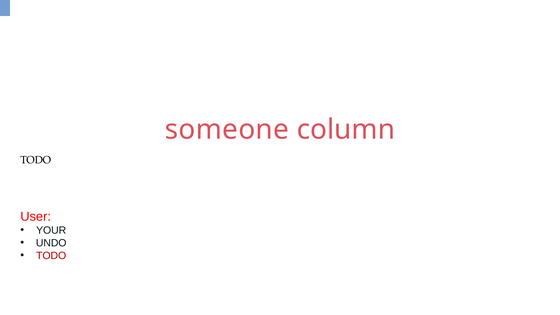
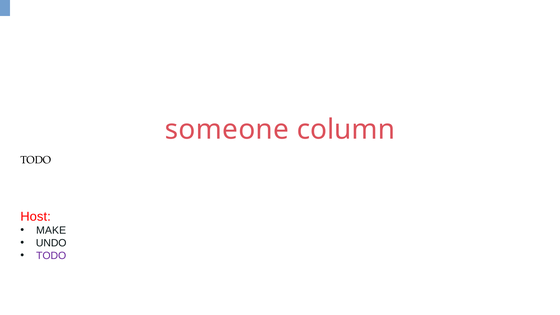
User: User -> Host
YOUR: YOUR -> MAKE
TODO at (51, 256) colour: red -> purple
